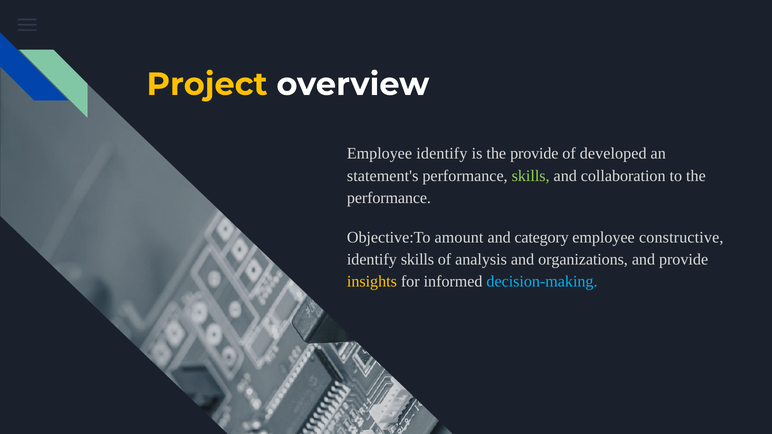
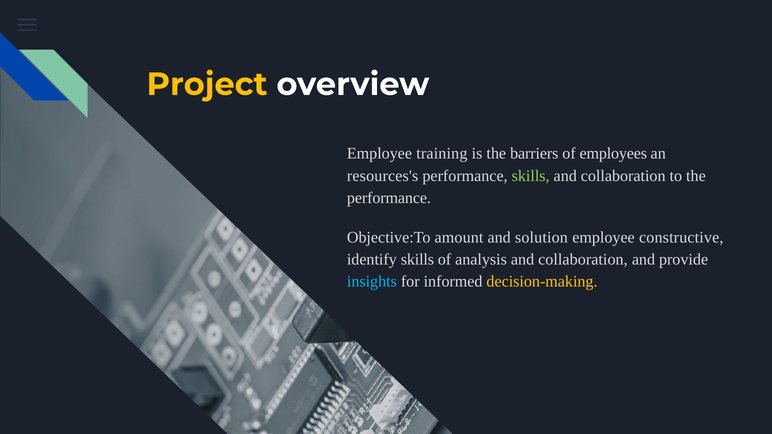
Employee identify: identify -> training
the provide: provide -> barriers
developed: developed -> employees
statement's: statement's -> resources's
category: category -> solution
organizations at (583, 260): organizations -> collaboration
insights colour: yellow -> light blue
decision-making colour: light blue -> yellow
